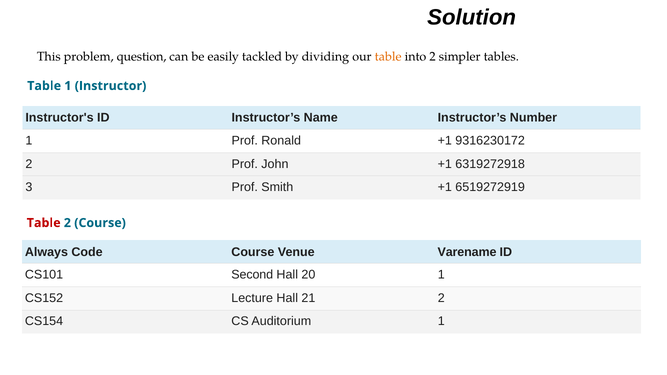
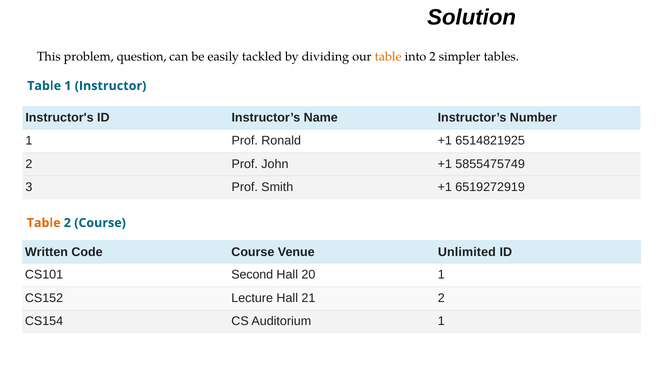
9316230172: 9316230172 -> 6514821925
6319272918: 6319272918 -> 5855475749
Table at (44, 223) colour: red -> orange
Always: Always -> Written
Varename: Varename -> Unlimited
